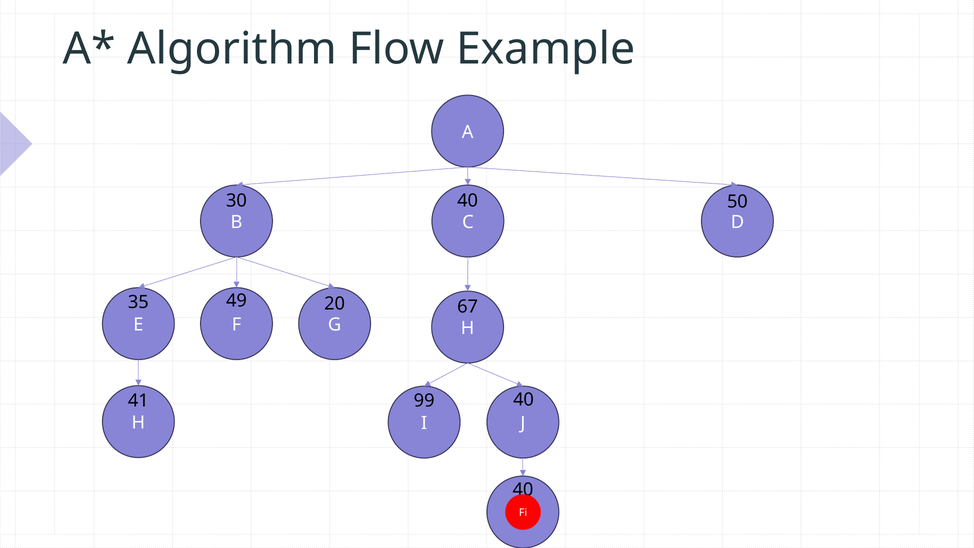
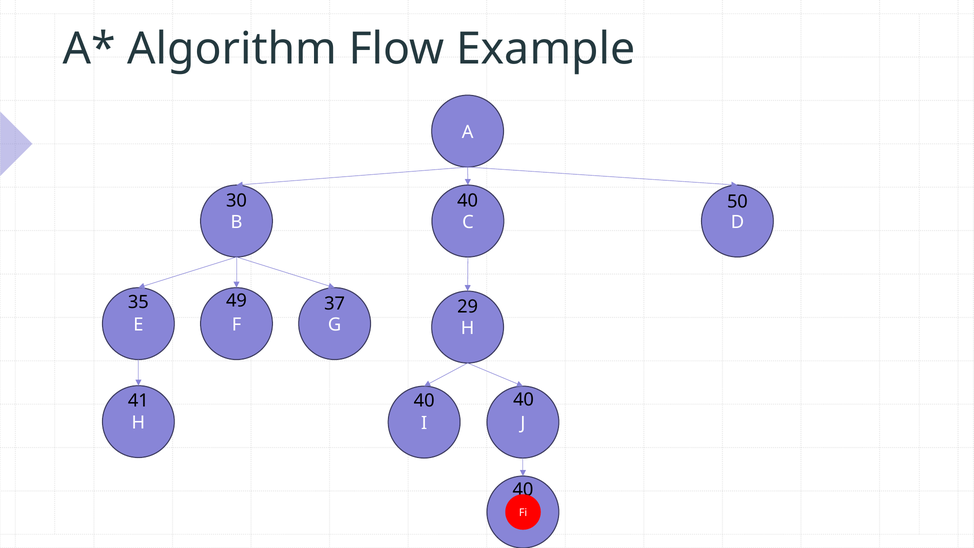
20: 20 -> 37
67: 67 -> 29
41 99: 99 -> 40
